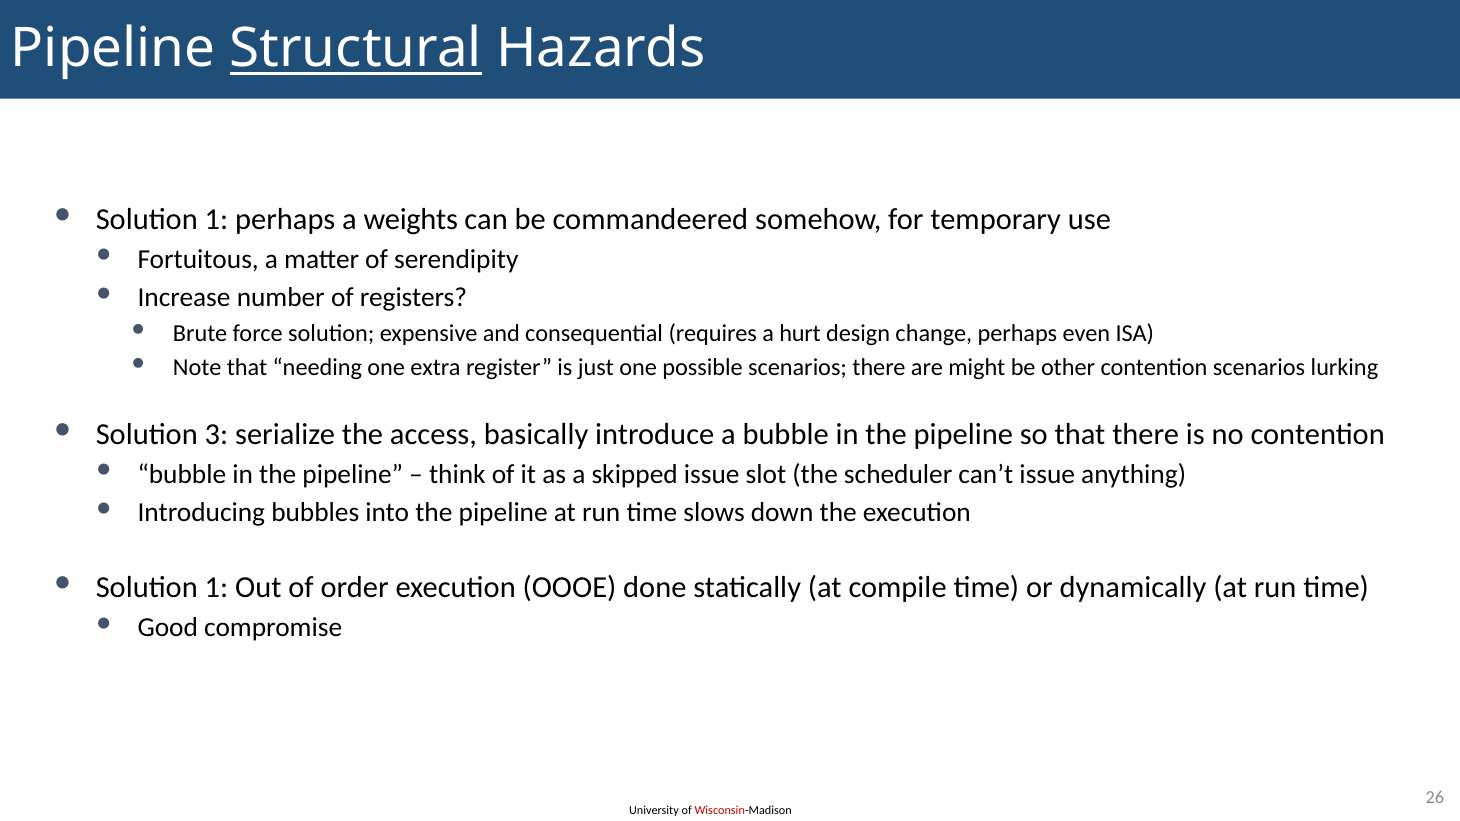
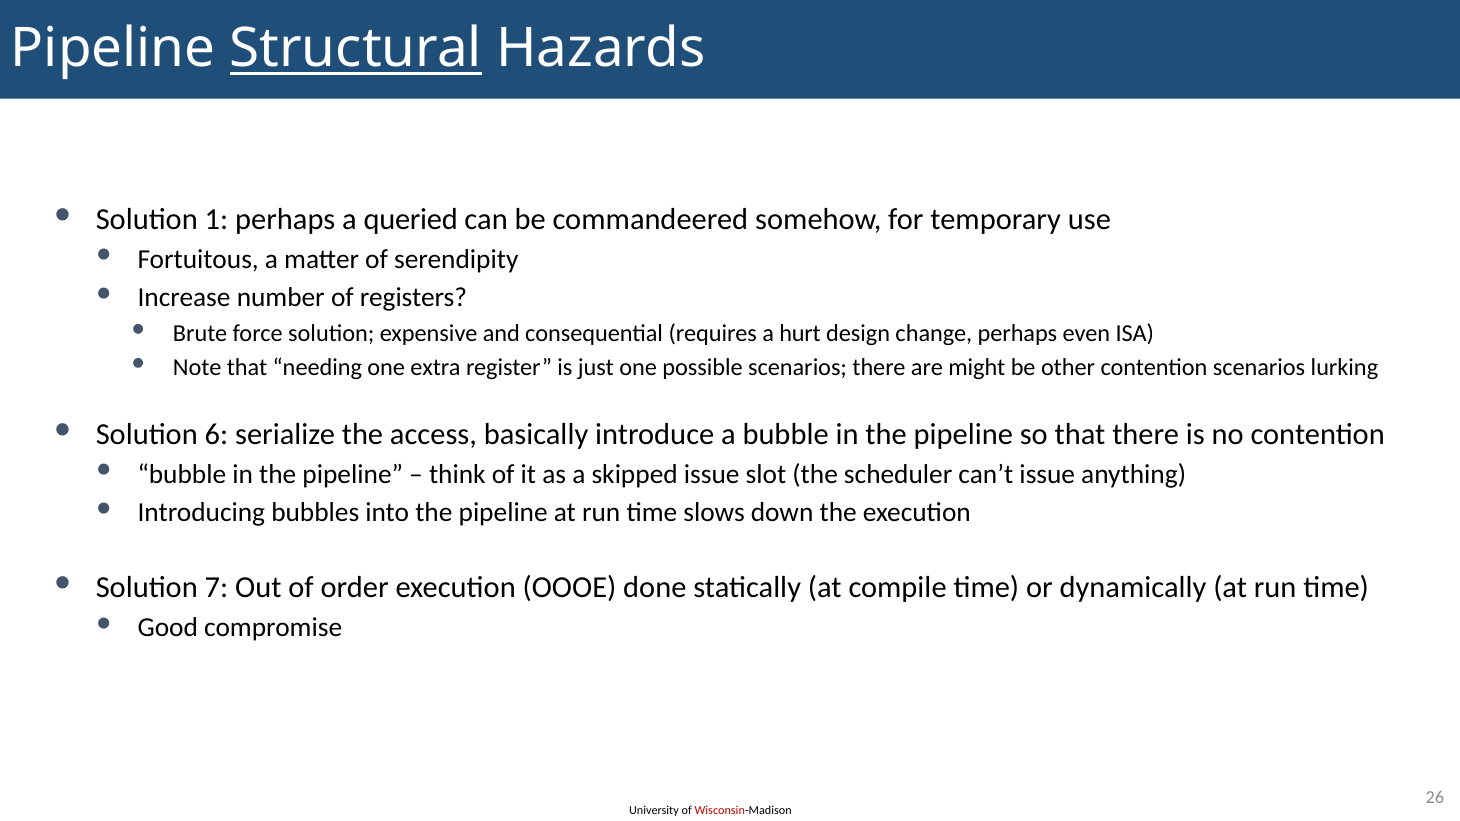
weights: weights -> queried
3: 3 -> 6
1 at (216, 588): 1 -> 7
